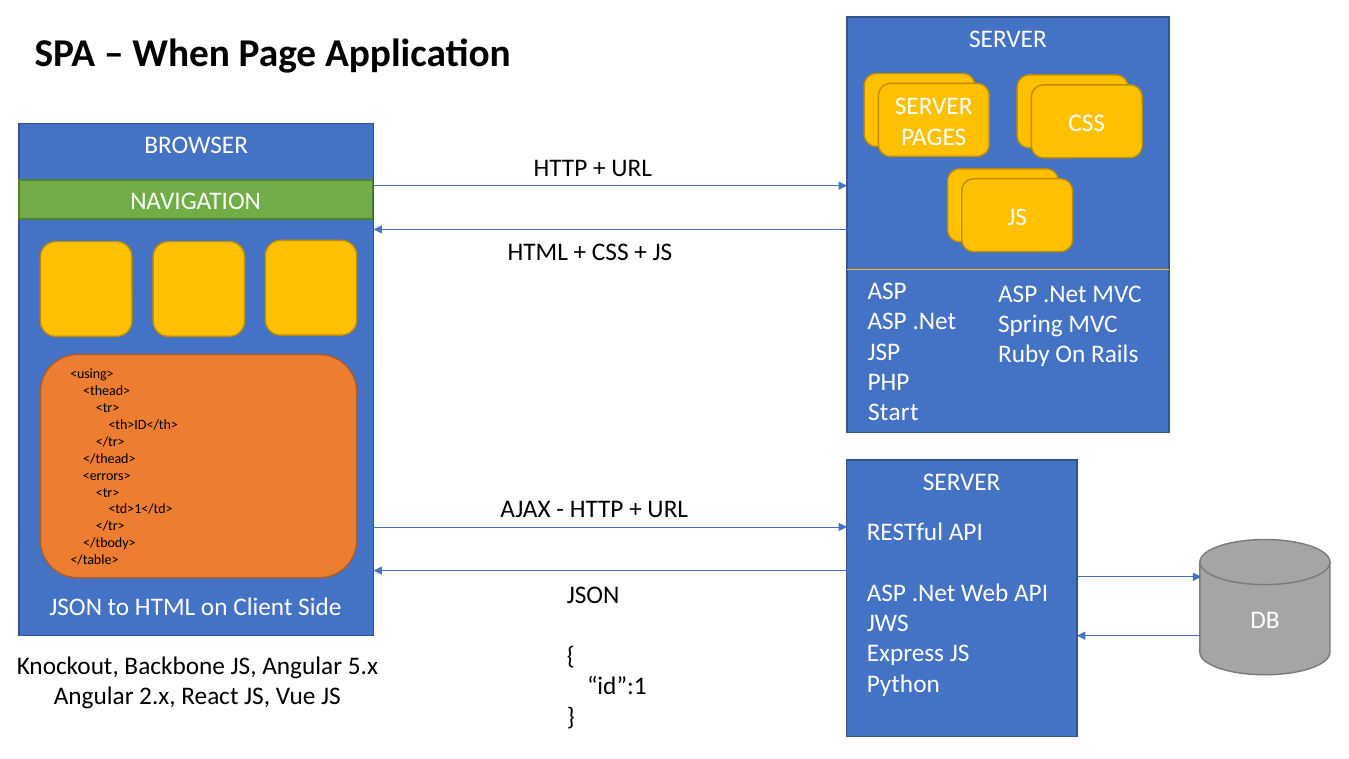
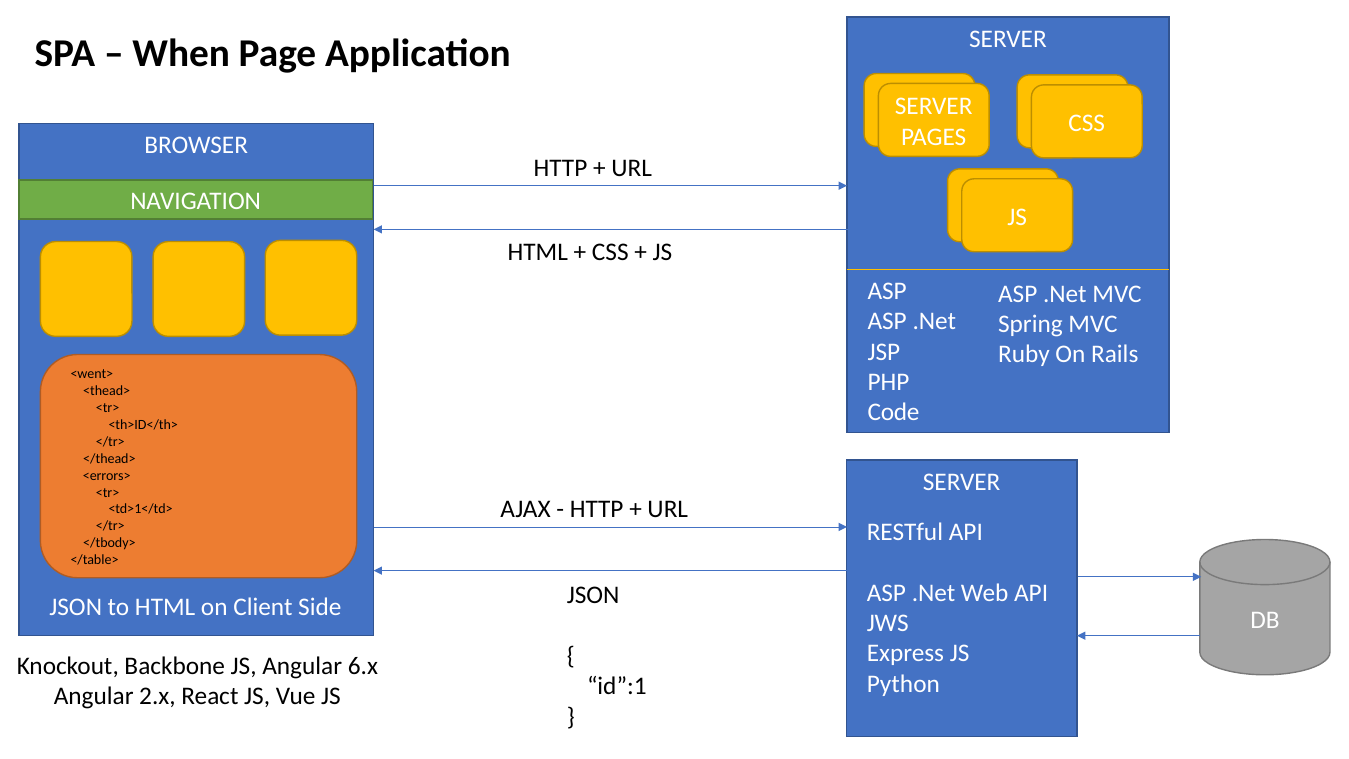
<using>: <using> -> <went>
Start: Start -> Code
5.x: 5.x -> 6.x
